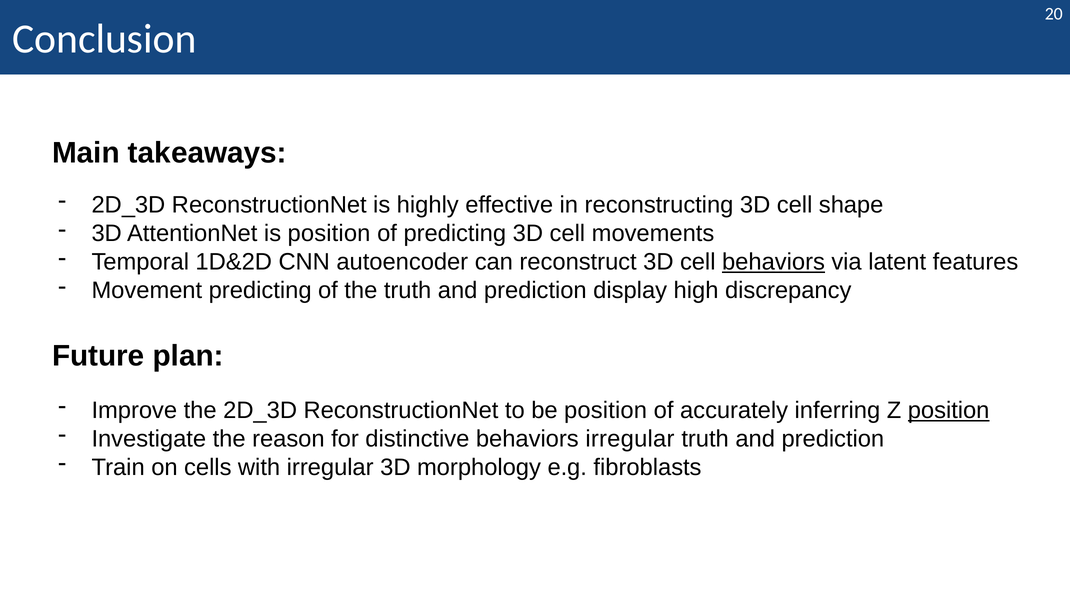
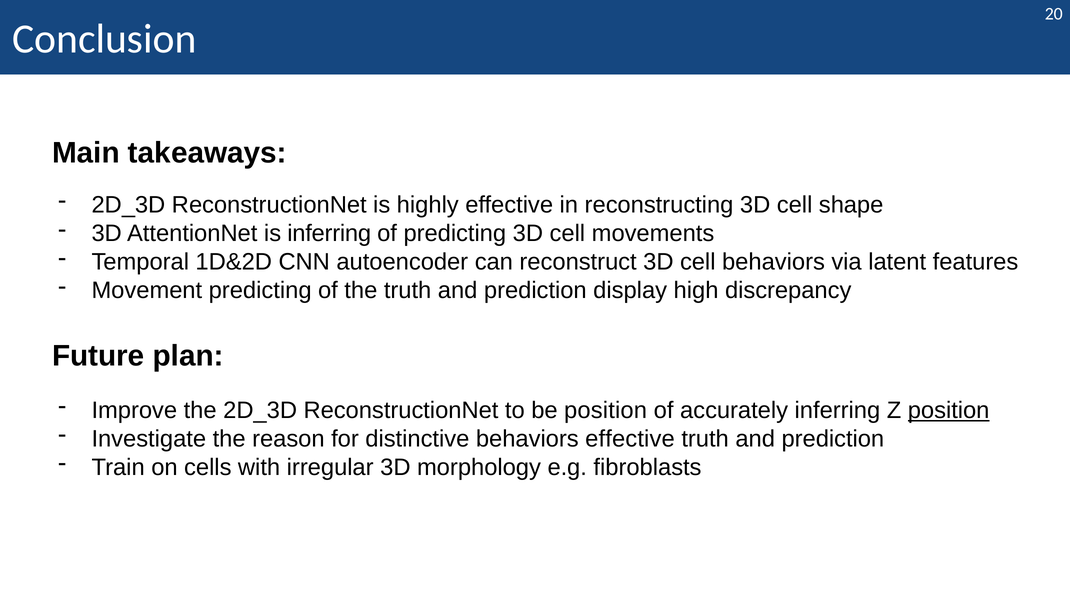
is position: position -> inferring
behaviors at (773, 262) underline: present -> none
behaviors irregular: irregular -> effective
